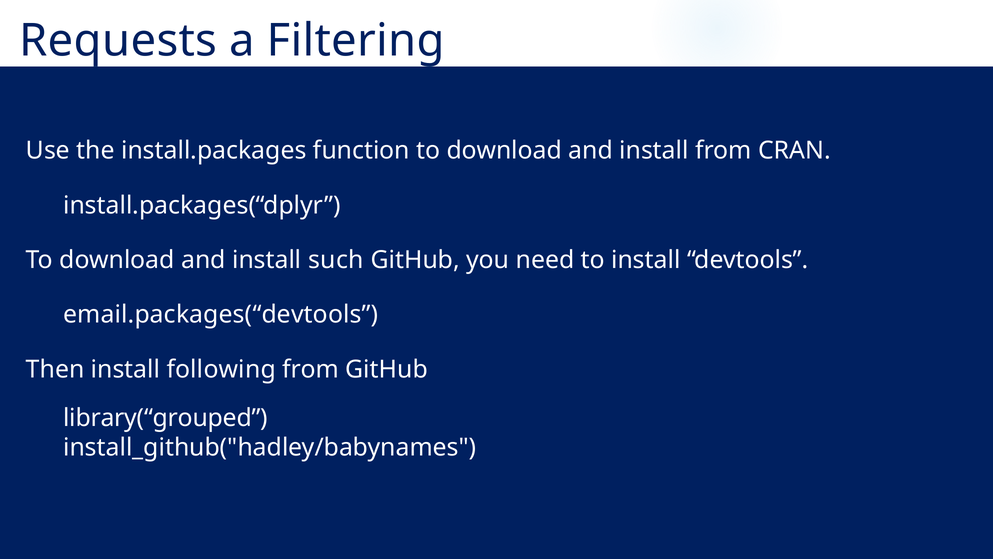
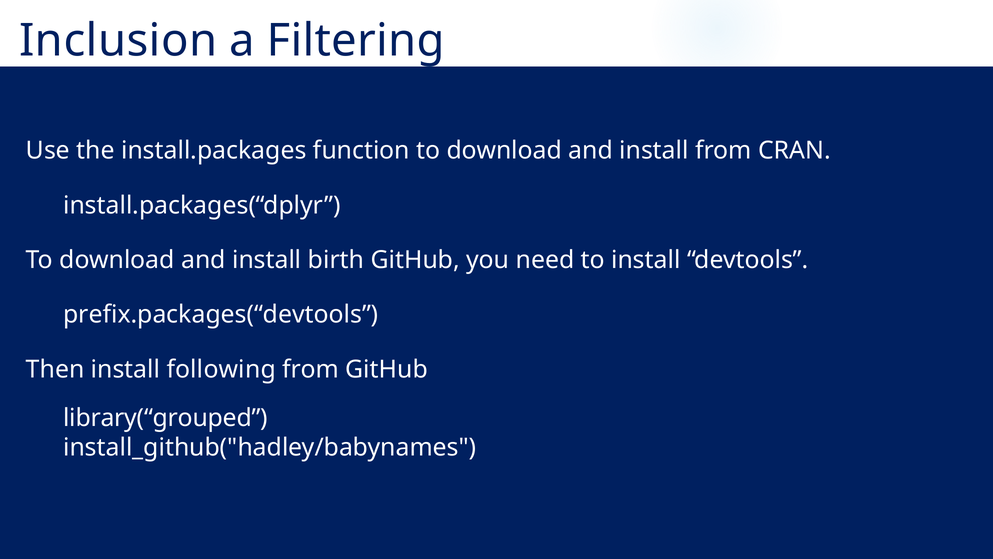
Requests: Requests -> Inclusion
such: such -> birth
email.packages(“devtools: email.packages(“devtools -> prefix.packages(“devtools
